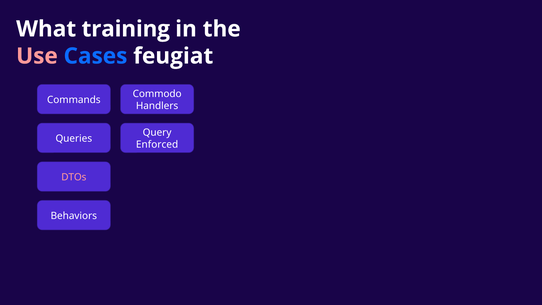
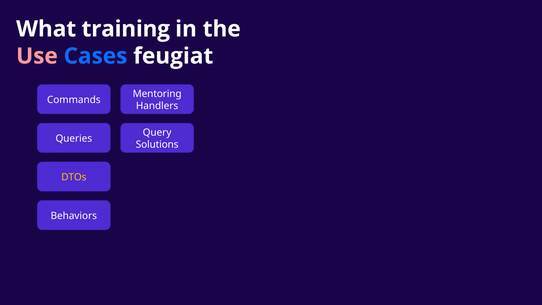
Commodo: Commodo -> Mentoring
Enforced: Enforced -> Solutions
DTOs colour: pink -> yellow
